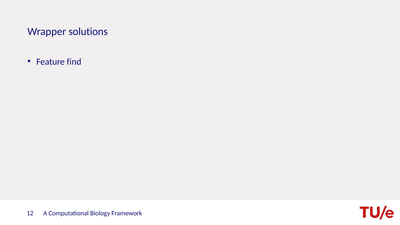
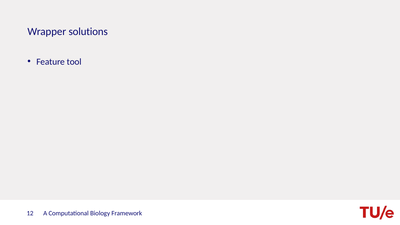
find: find -> tool
